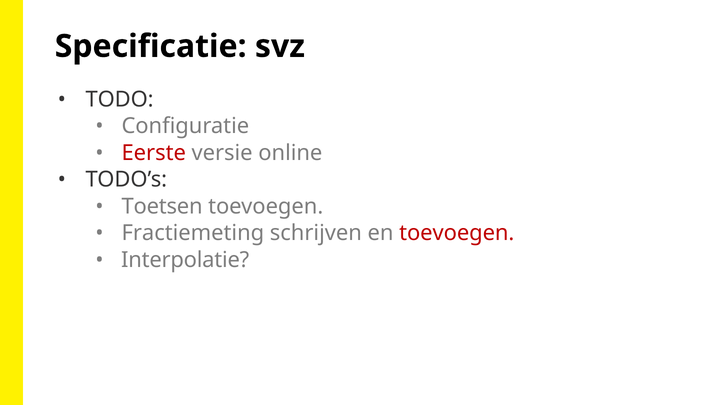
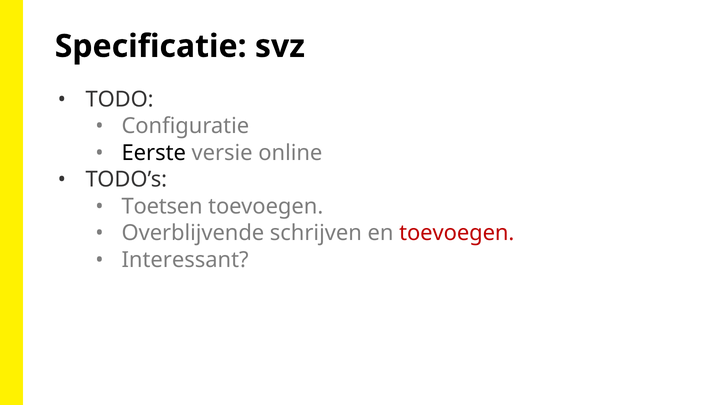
Eerste colour: red -> black
Fractiemeting: Fractiemeting -> Overblijvende
Interpolatie: Interpolatie -> Interessant
